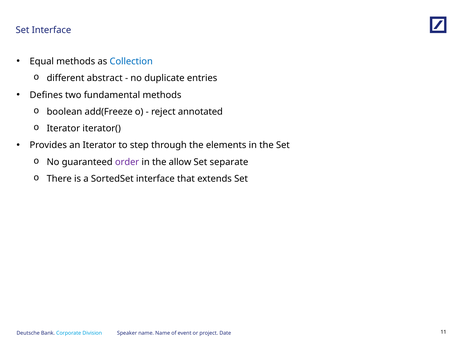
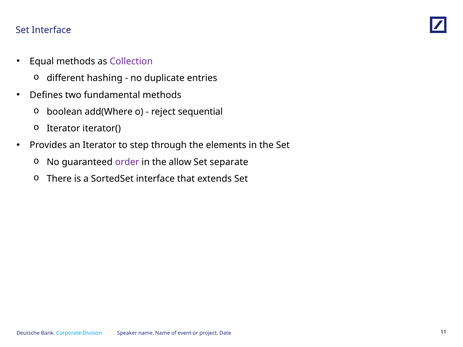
Collection colour: blue -> purple
abstract: abstract -> hashing
add(Freeze: add(Freeze -> add(Where
annotated: annotated -> sequential
